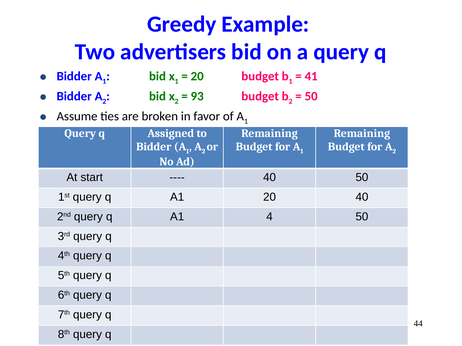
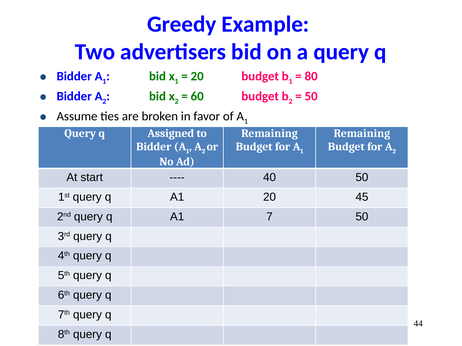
41: 41 -> 80
93: 93 -> 60
20 40: 40 -> 45
4: 4 -> 7
